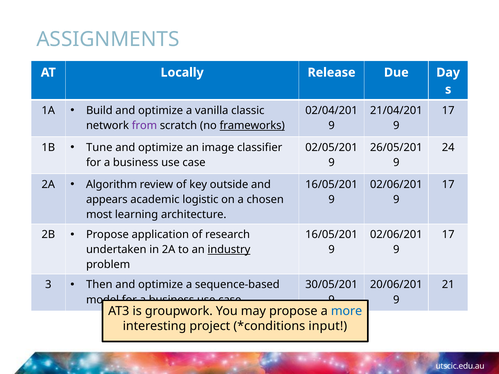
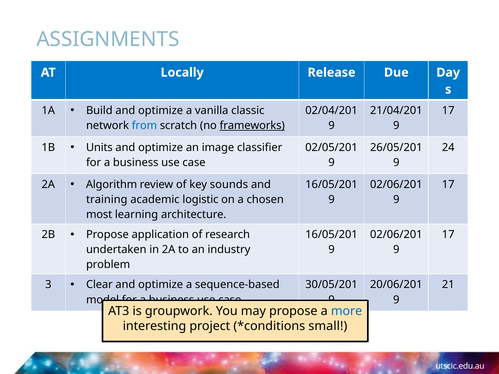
from colour: purple -> blue
Tune: Tune -> Units
outside: outside -> sounds
appears: appears -> training
industry underline: present -> none
Then: Then -> Clear
input: input -> small
